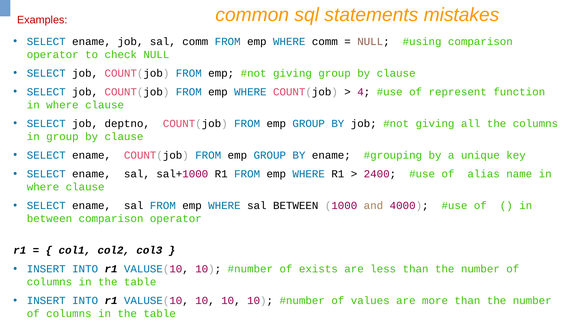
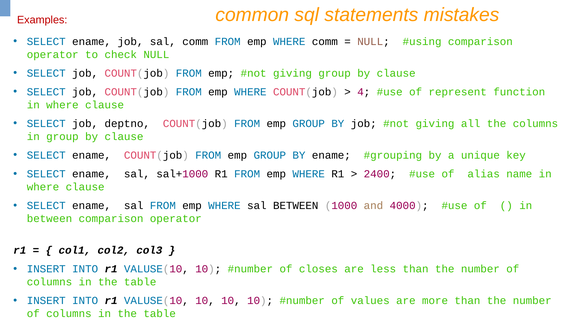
exists: exists -> closes
